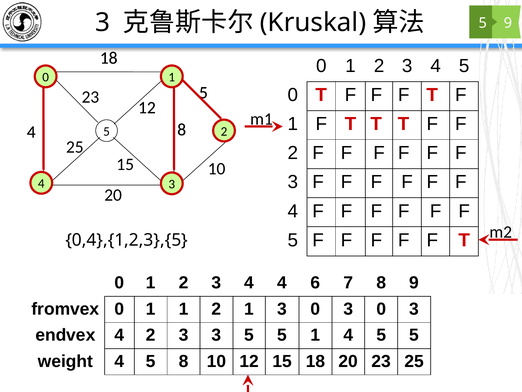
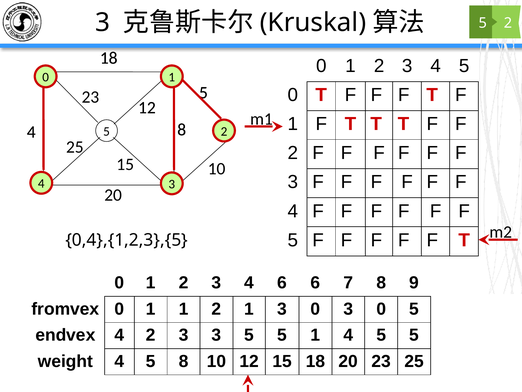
9 at (508, 23): 9 -> 2
4 4: 4 -> 6
0 3 0 3: 3 -> 5
